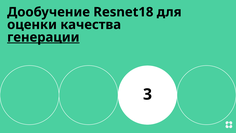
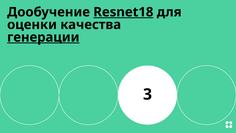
Resnet18 underline: none -> present
